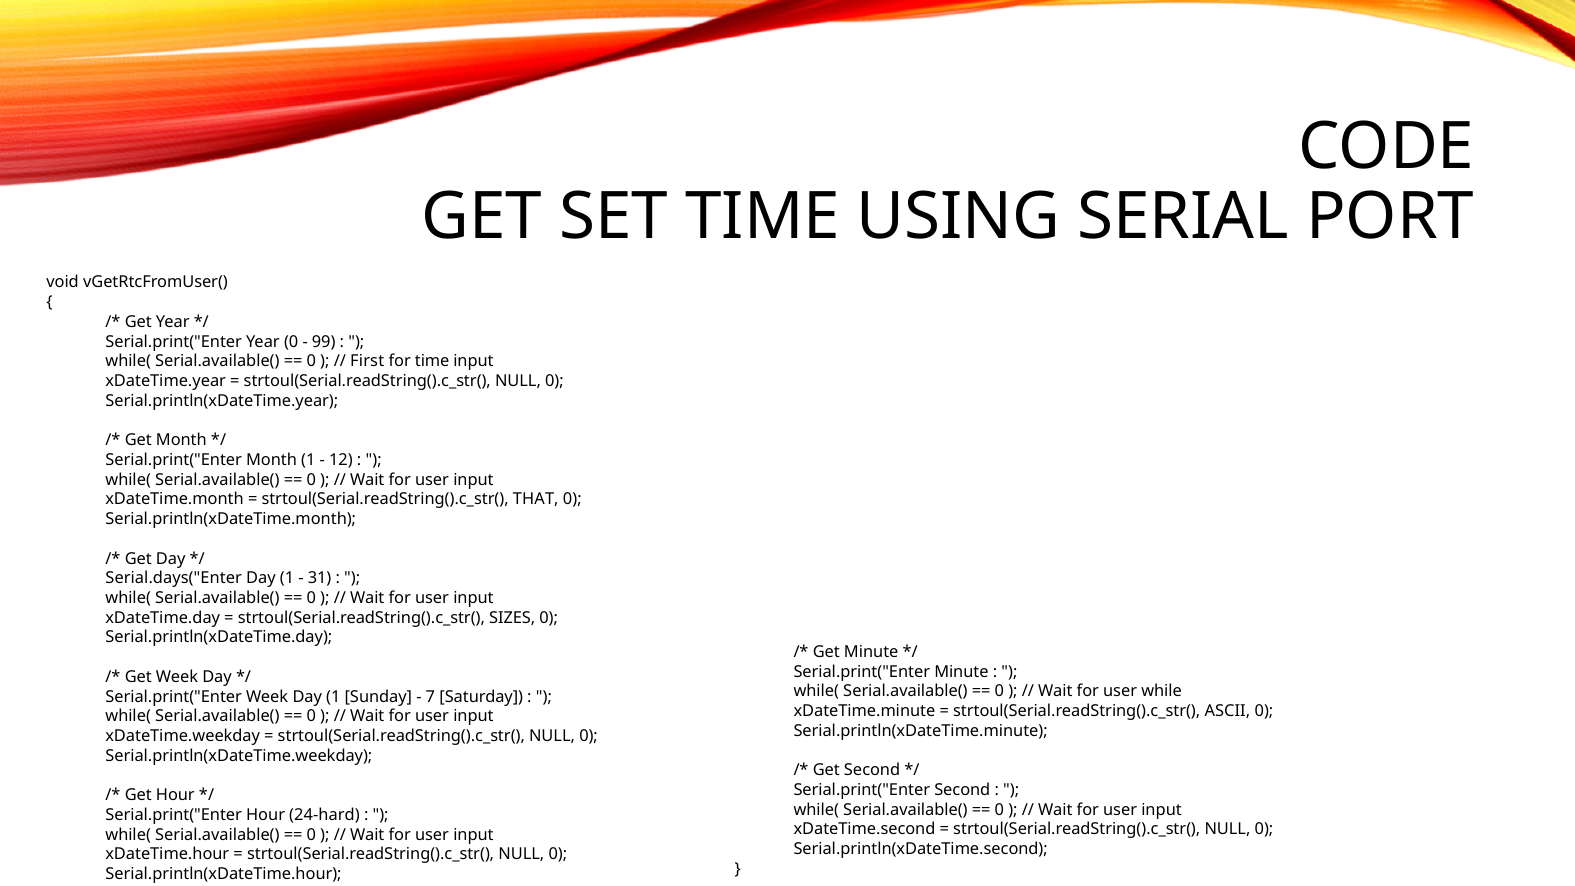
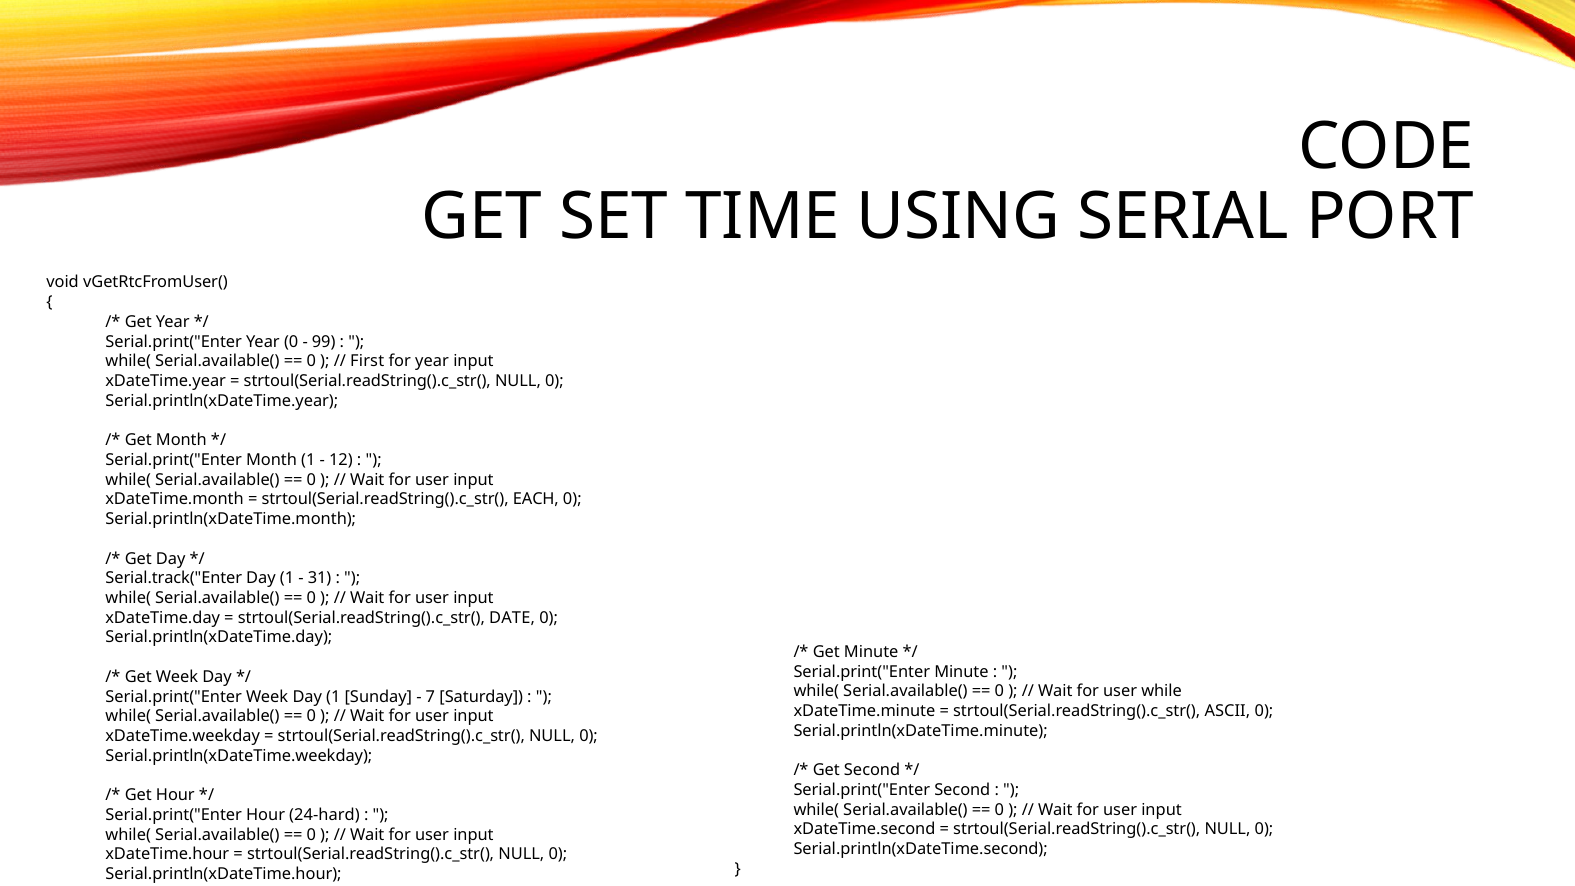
for time: time -> year
THAT: THAT -> EACH
Serial.days("Enter: Serial.days("Enter -> Serial.track("Enter
SIZES: SIZES -> DATE
